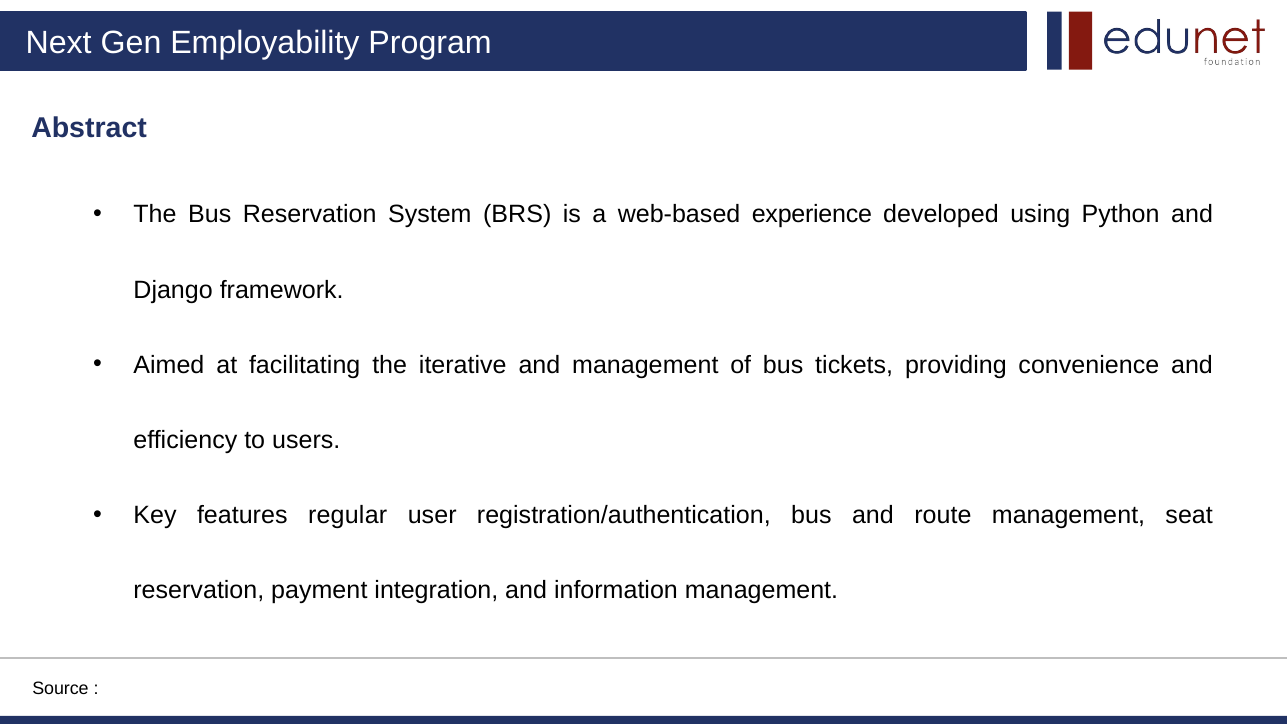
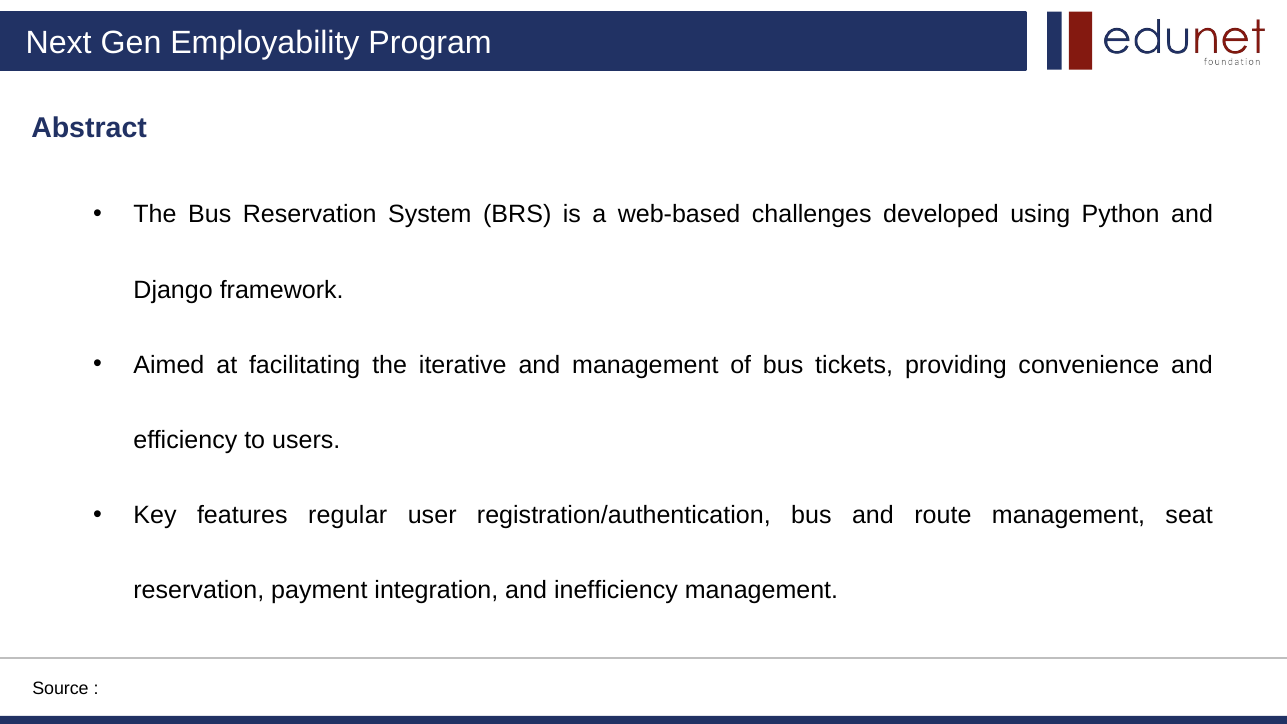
experience: experience -> challenges
information: information -> inefficiency
